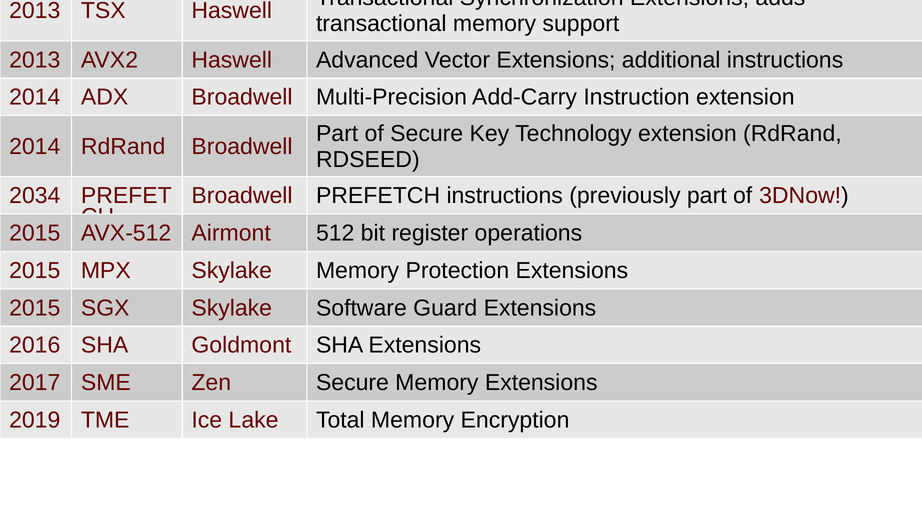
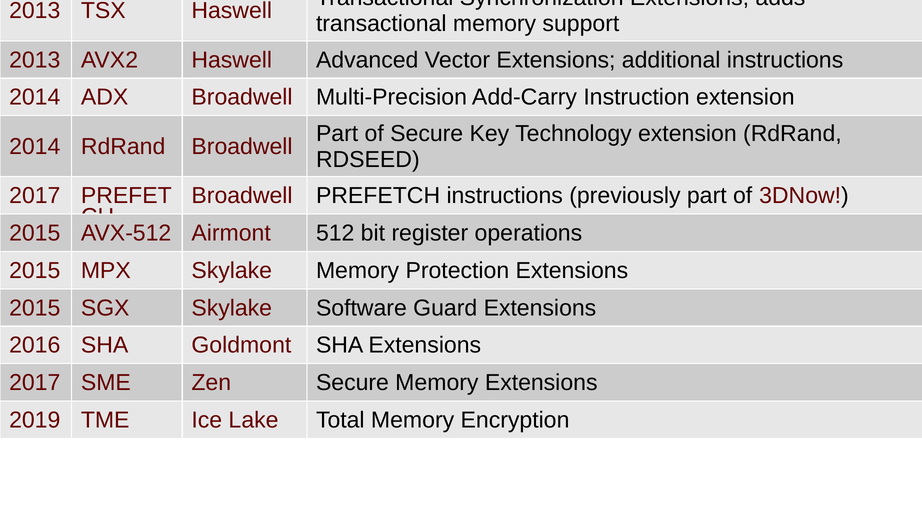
2034 at (35, 196): 2034 -> 2017
